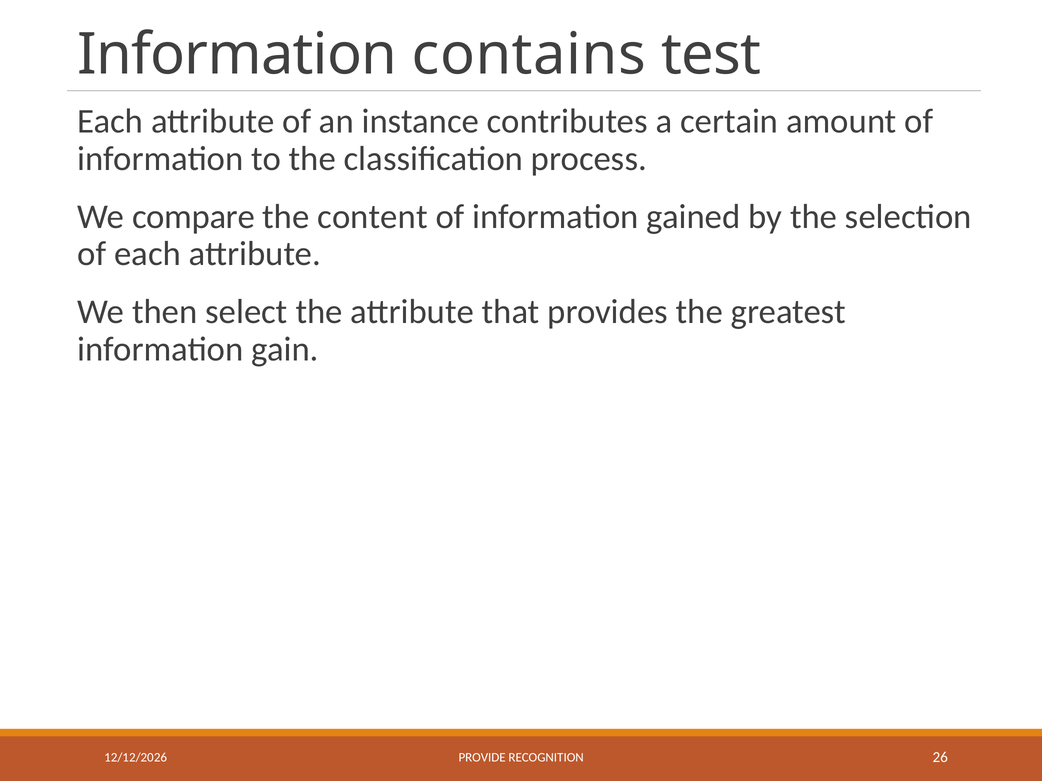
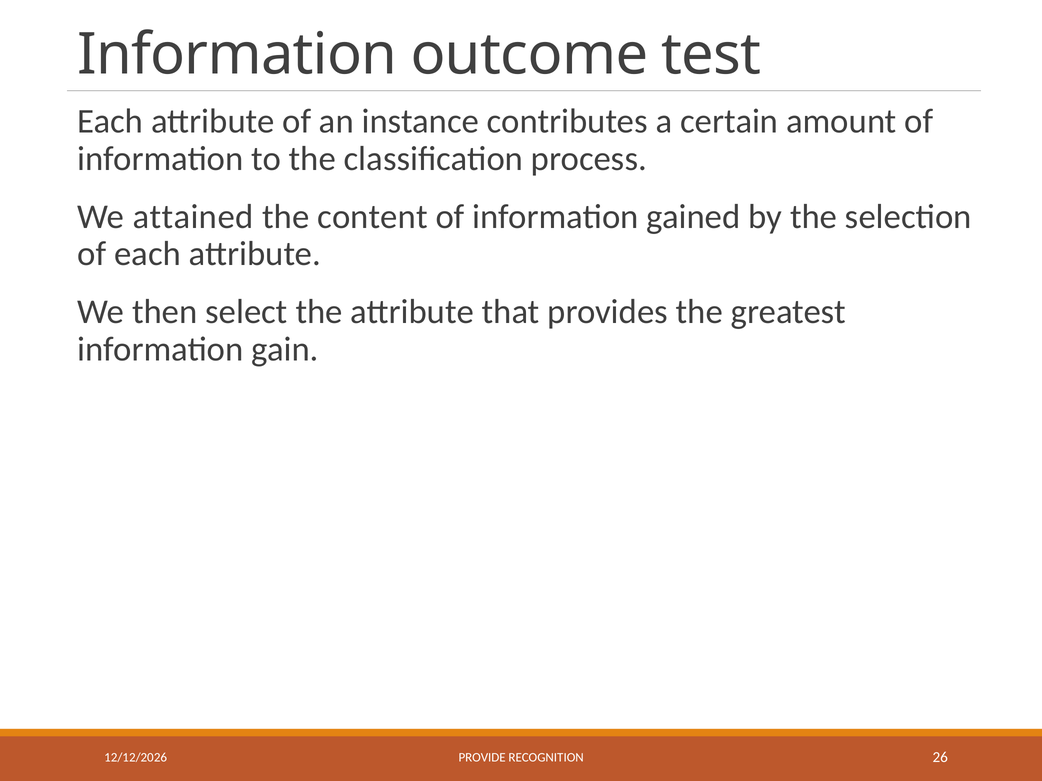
contains: contains -> outcome
compare: compare -> attained
